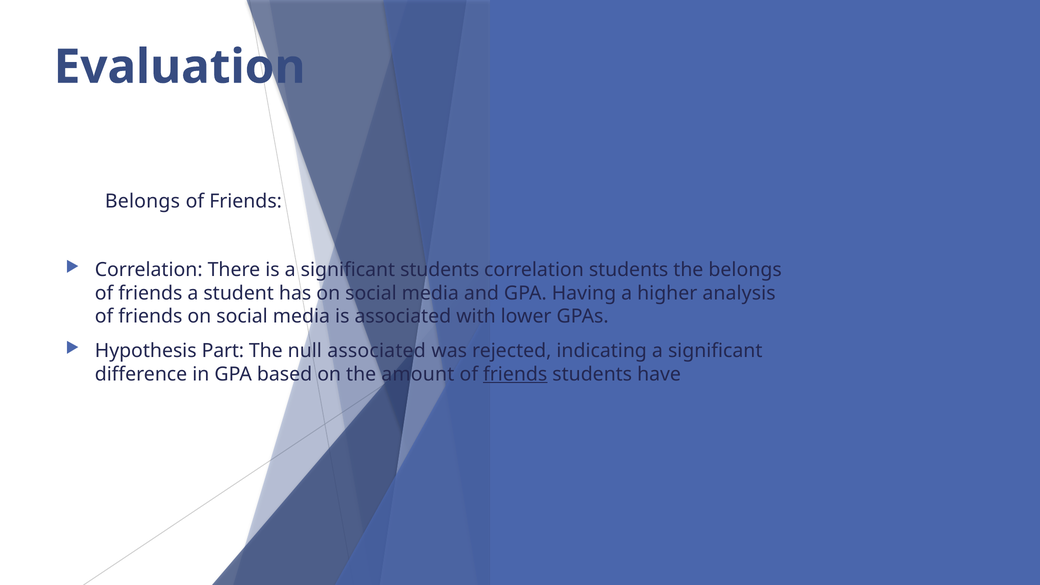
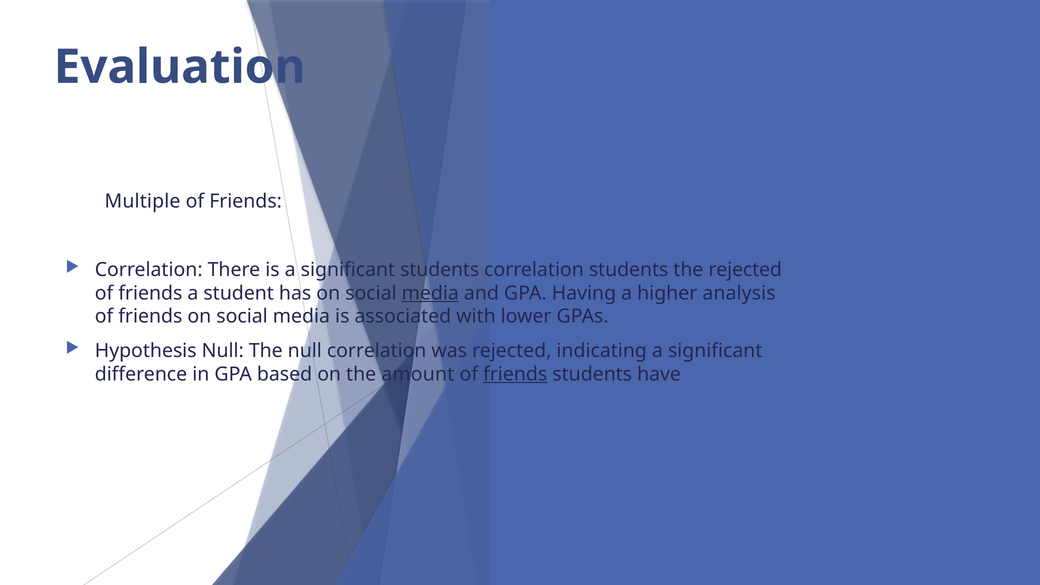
Belongs at (142, 201): Belongs -> Multiple
the belongs: belongs -> rejected
media at (430, 293) underline: none -> present
Hypothesis Part: Part -> Null
null associated: associated -> correlation
